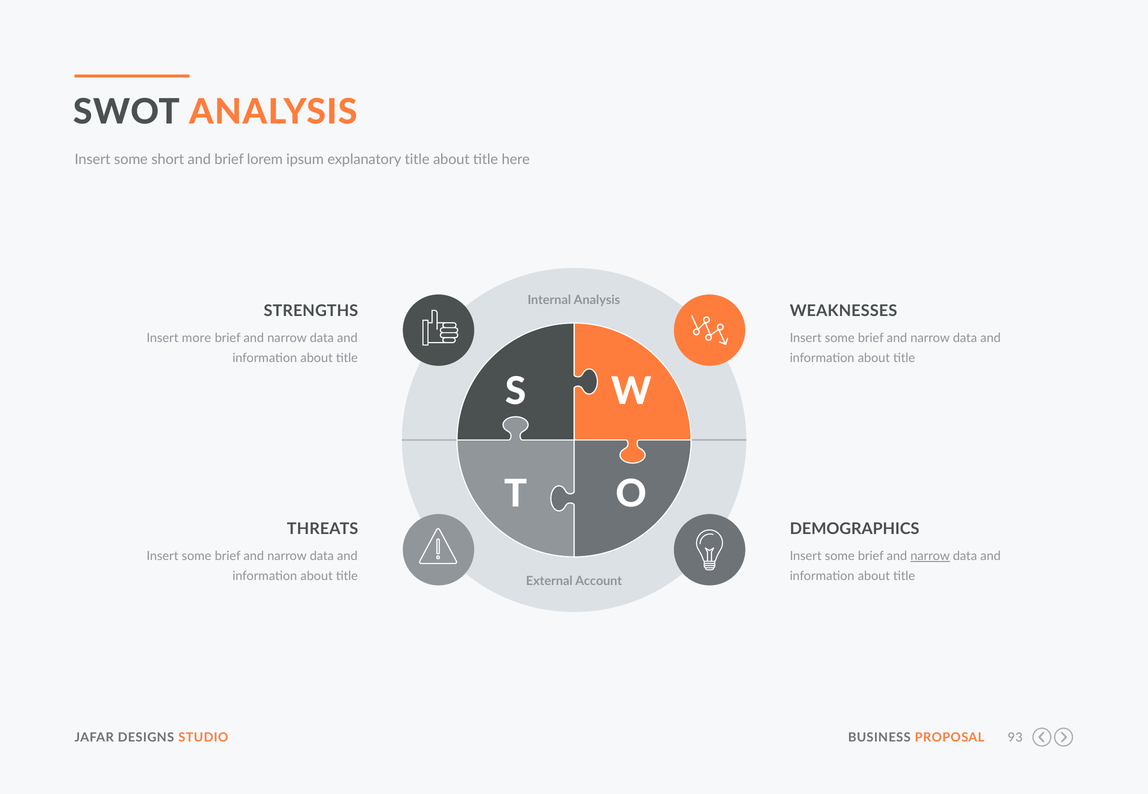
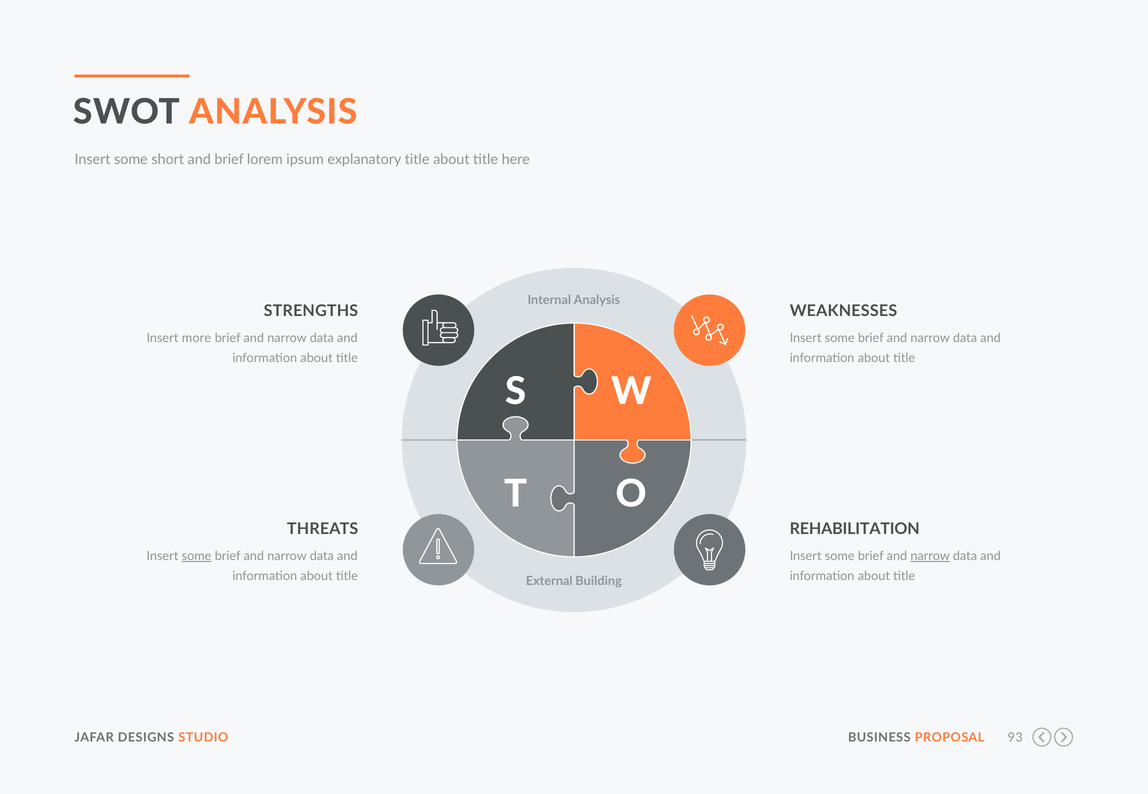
DEMOGRAPHICS: DEMOGRAPHICS -> REHABILITATION
some at (197, 557) underline: none -> present
Account: Account -> Building
